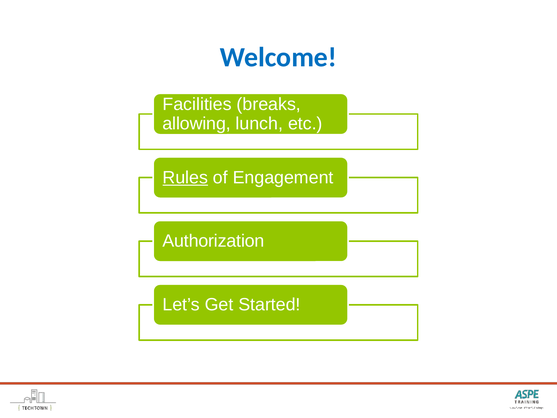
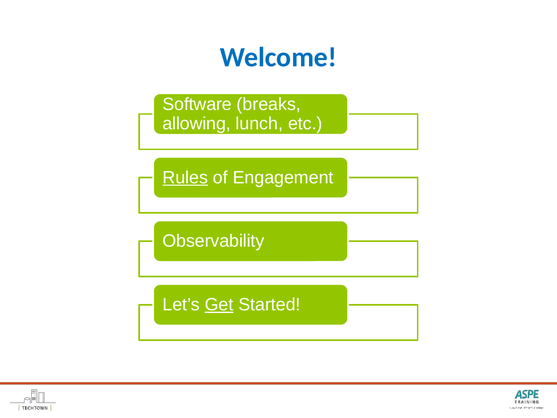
Facilities: Facilities -> Software
Authorization: Authorization -> Observability
Get underline: none -> present
